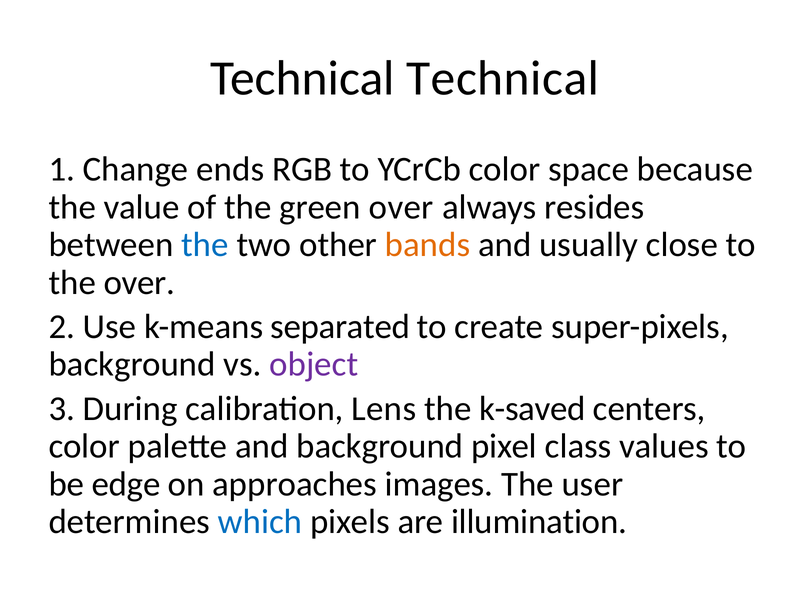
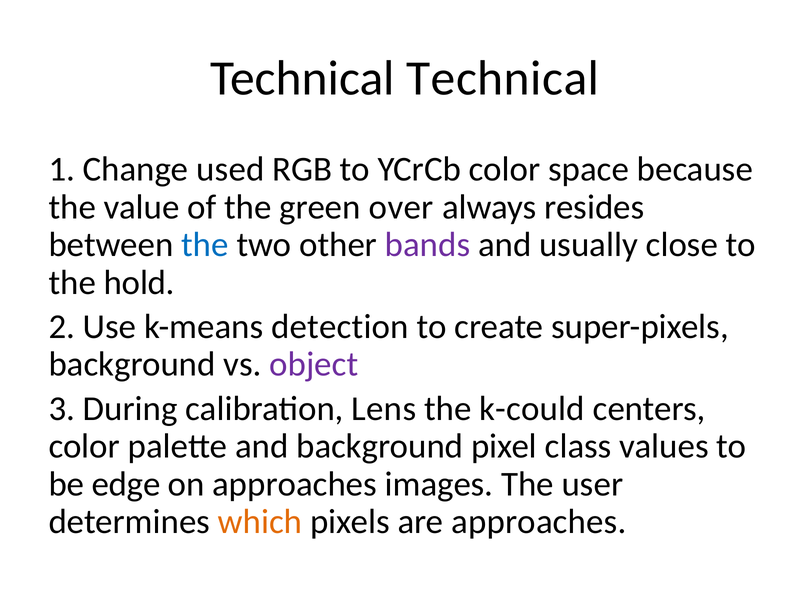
ends: ends -> used
bands colour: orange -> purple
the over: over -> hold
separated: separated -> detection
k-saved: k-saved -> k-could
which colour: blue -> orange
are illumination: illumination -> approaches
